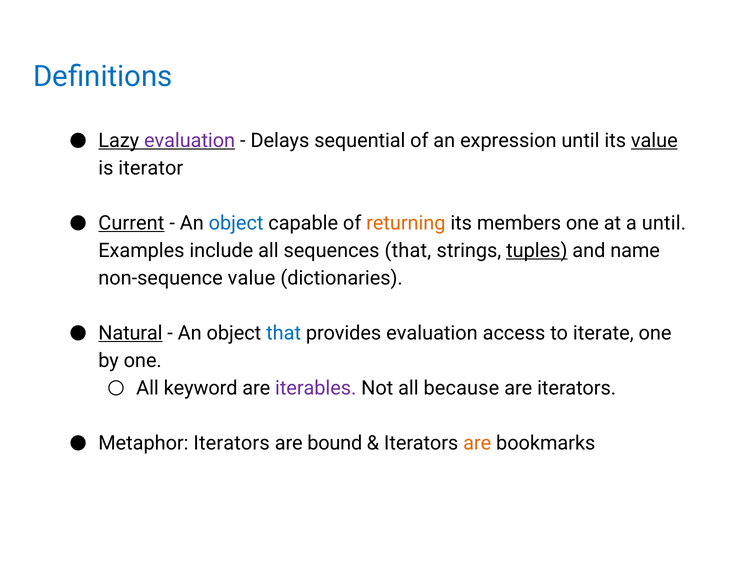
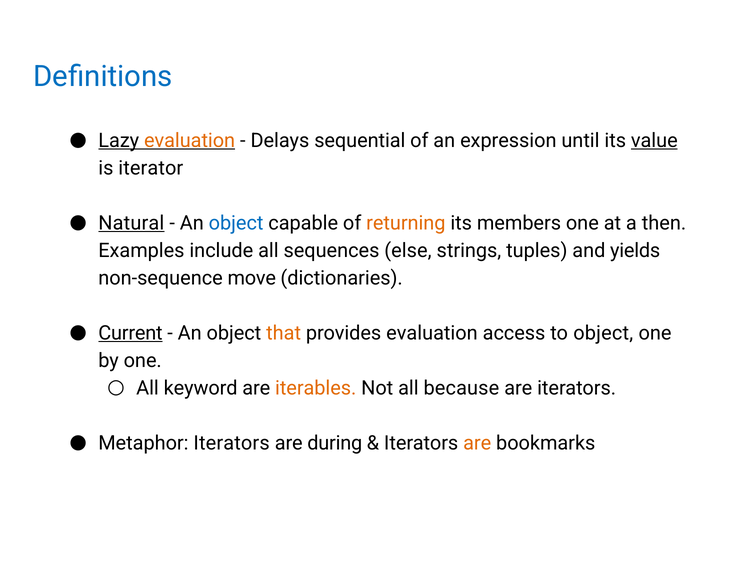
evaluation at (190, 140) colour: purple -> orange
Current: Current -> Natural
a until: until -> then
sequences that: that -> else
tuples underline: present -> none
name: name -> yields
non-sequence value: value -> move
Natural: Natural -> Current
that at (284, 333) colour: blue -> orange
to iterate: iterate -> object
iterables colour: purple -> orange
bound: bound -> during
